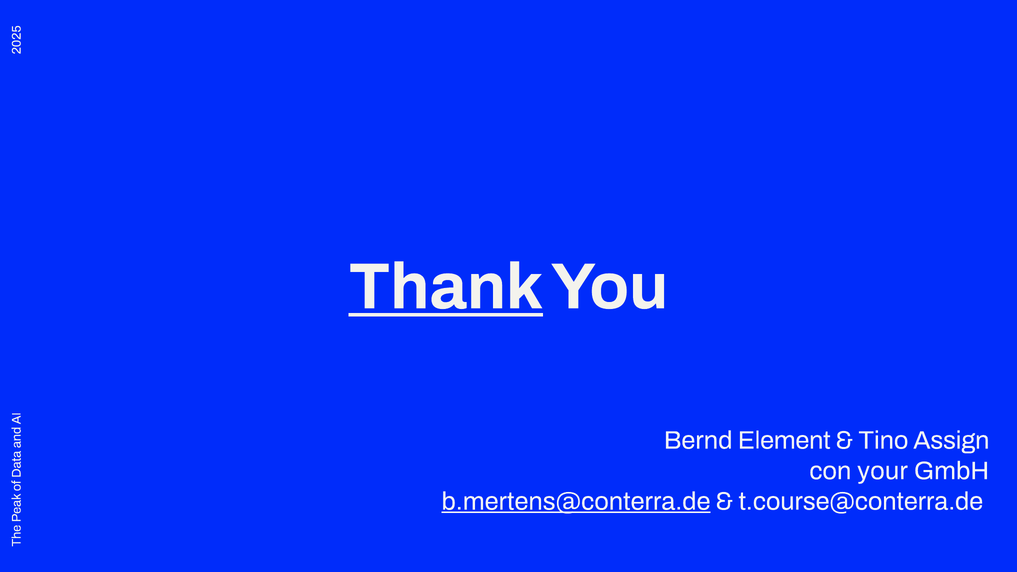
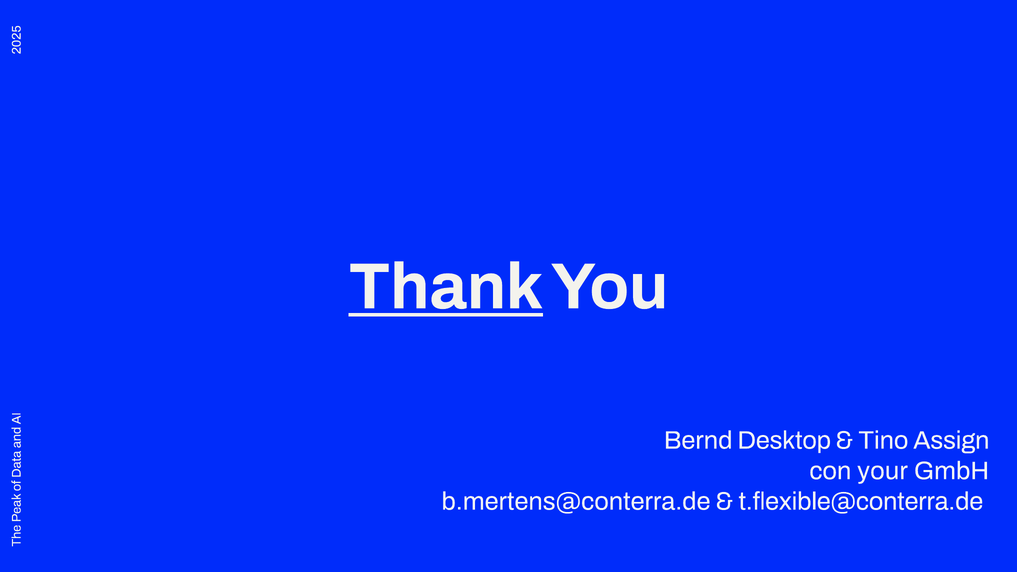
Element: Element -> Desktop
b.mertens@conterra.de underline: present -> none
t.course@conterra.de: t.course@conterra.de -> t.flexible@conterra.de
